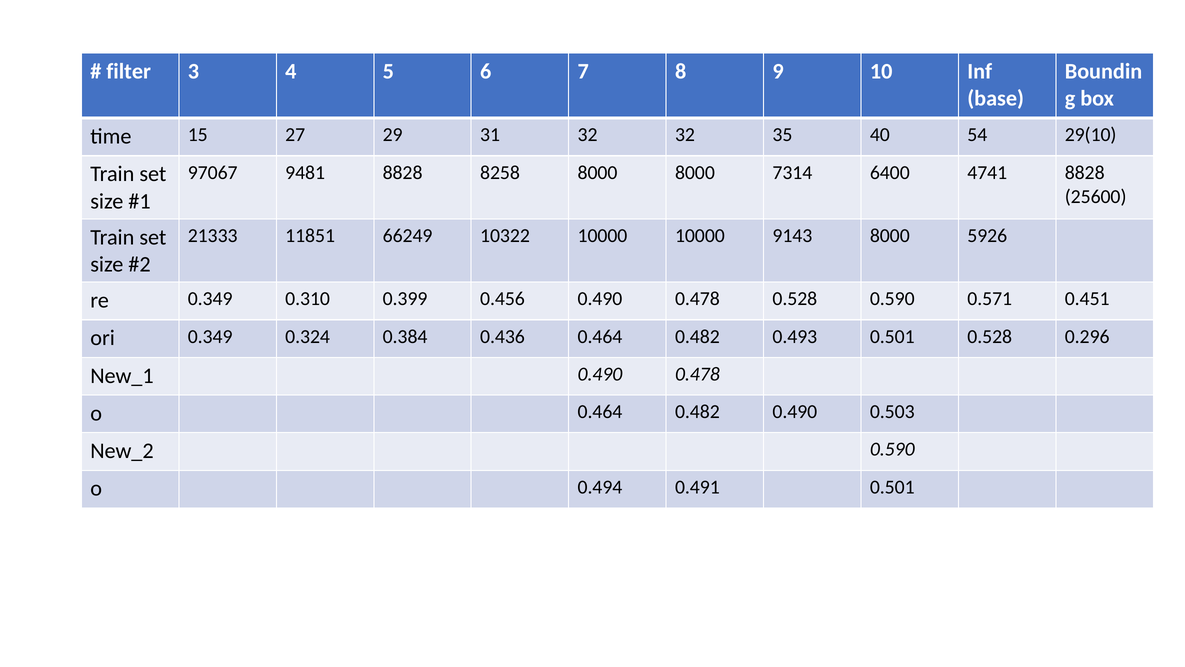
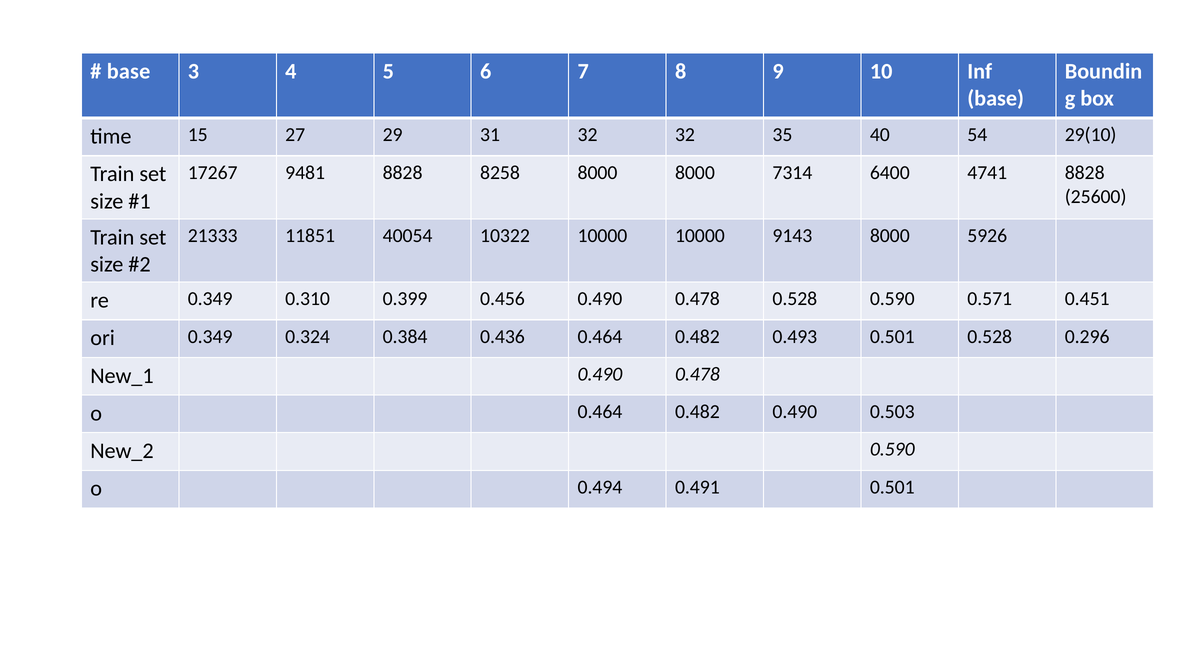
filter at (129, 71): filter -> base
97067: 97067 -> 17267
66249: 66249 -> 40054
